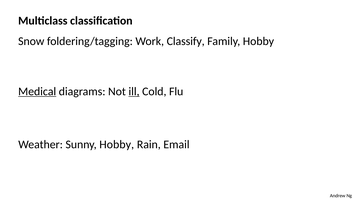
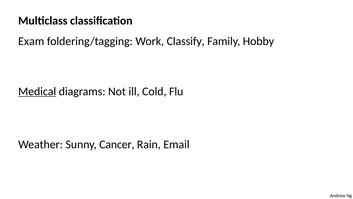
Snow: Snow -> Exam
ill underline: present -> none
Sunny Hobby: Hobby -> Cancer
